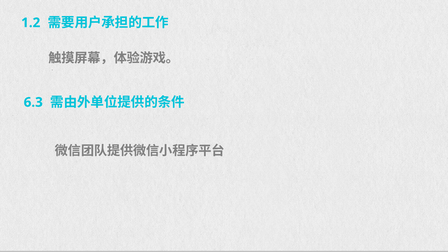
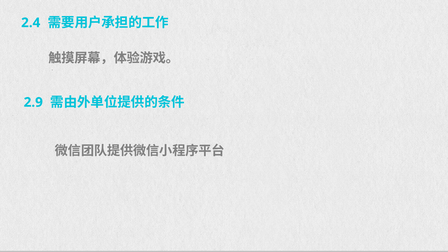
1.2: 1.2 -> 2.4
6.3: 6.3 -> 2.9
